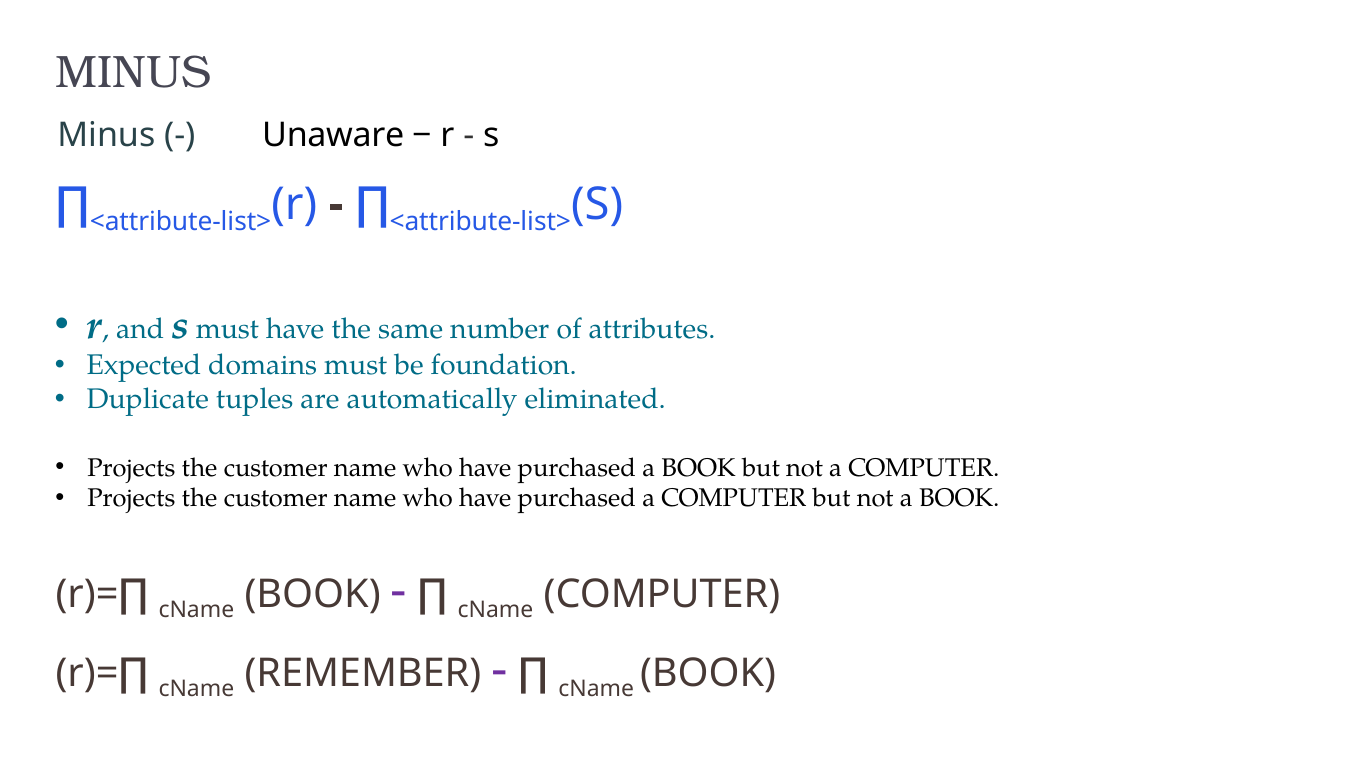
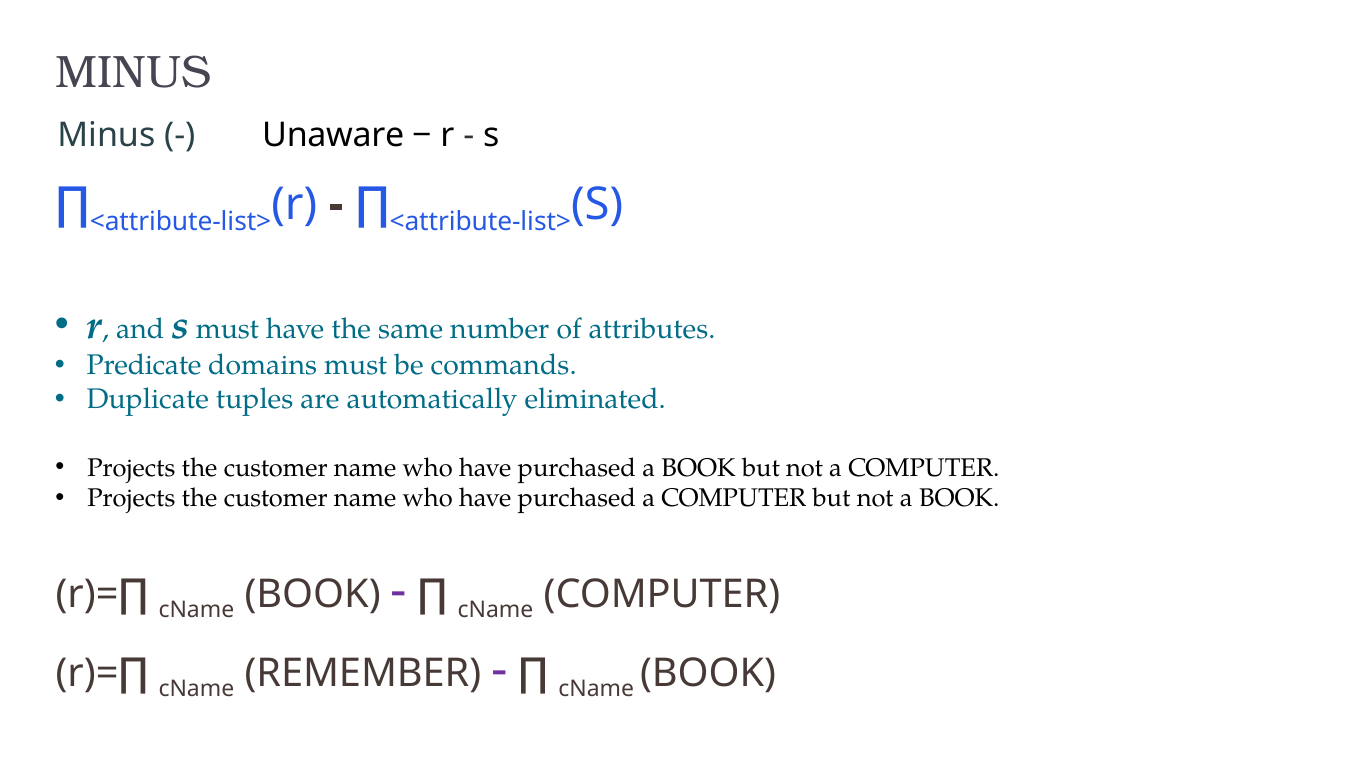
Expected: Expected -> Predicate
foundation: foundation -> commands
